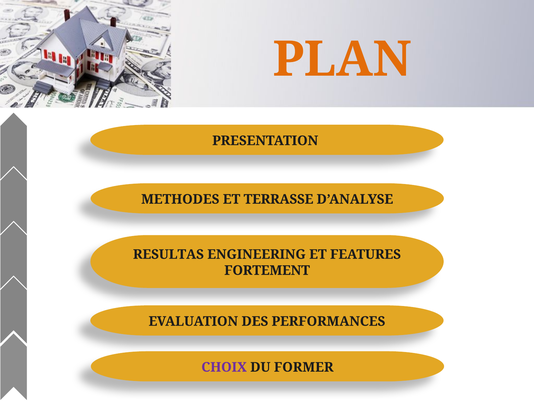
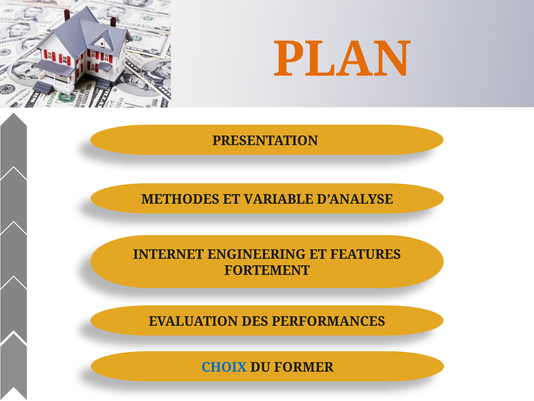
TERRASSE: TERRASSE -> VARIABLE
RESULTAS: RESULTAS -> INTERNET
CHOIX colour: purple -> blue
